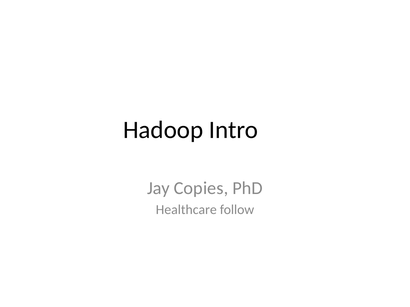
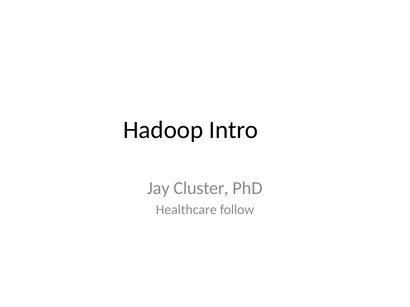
Copies: Copies -> Cluster
